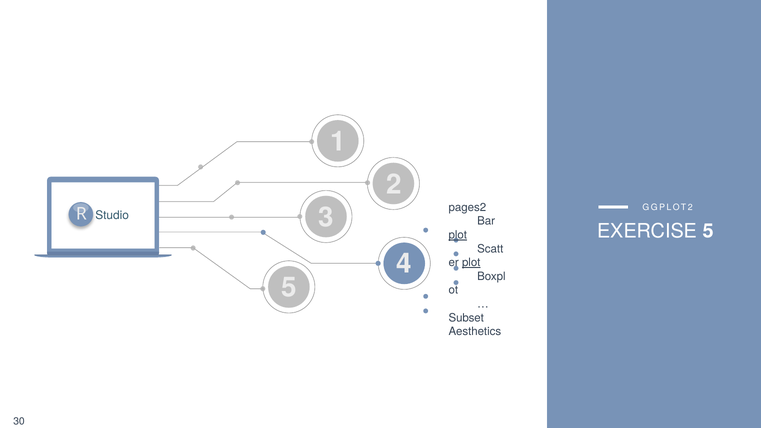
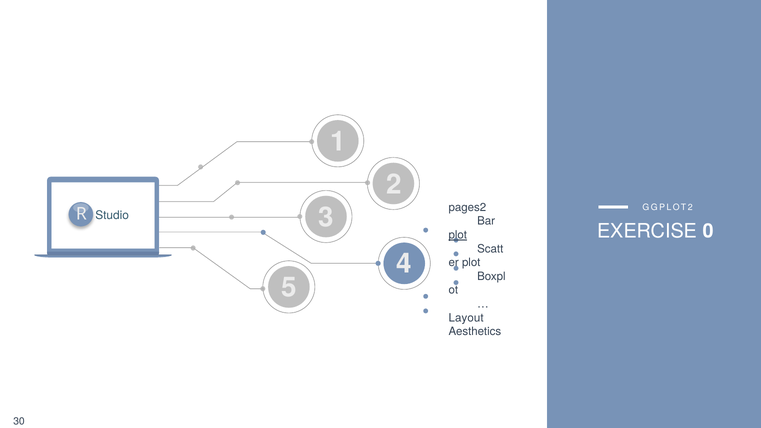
EXERCISE 5: 5 -> 0
plot at (471, 263) underline: present -> none
Subset: Subset -> Layout
